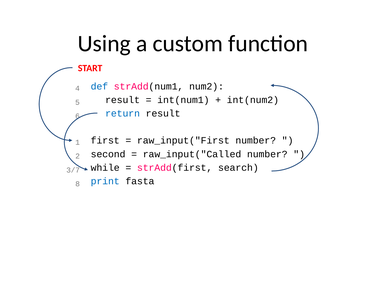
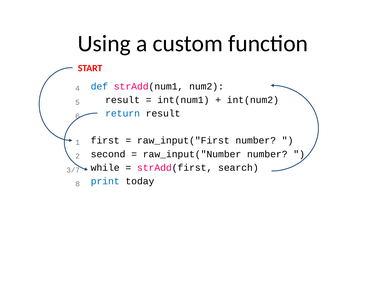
raw_input("Called: raw_input("Called -> raw_input("Number
fasta: fasta -> today
